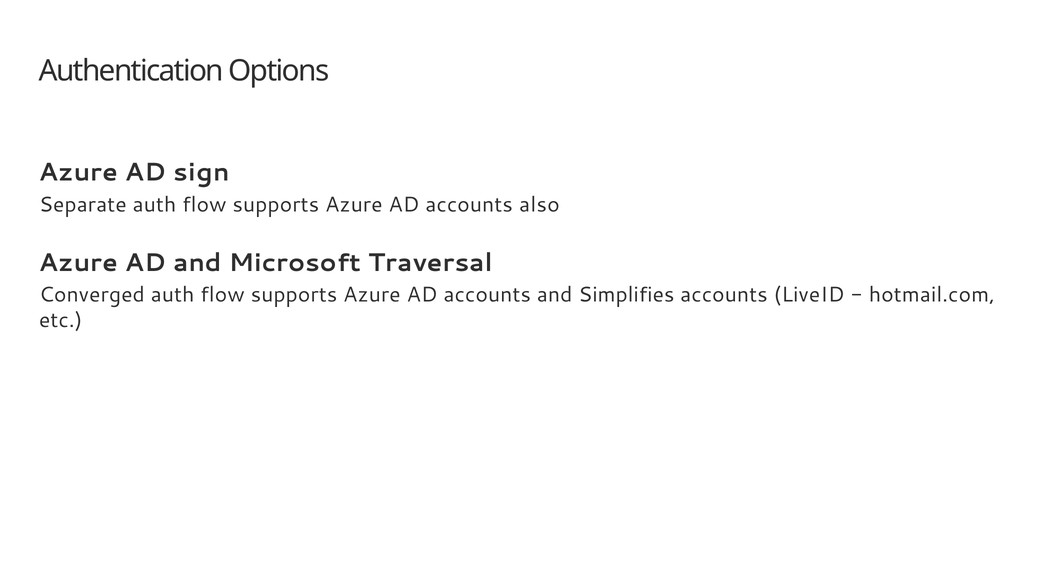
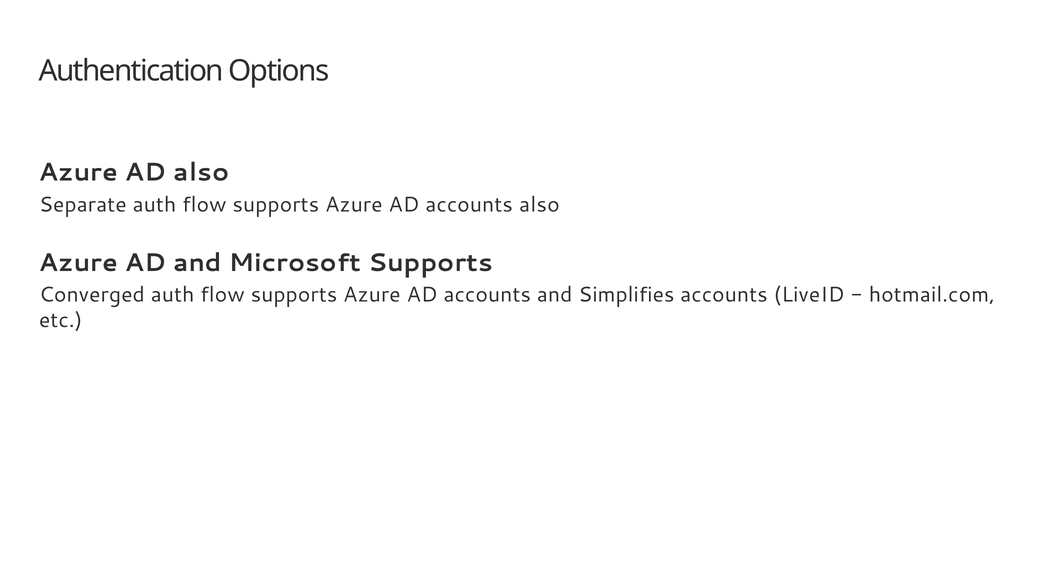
AD sign: sign -> also
Microsoft Traversal: Traversal -> Supports
